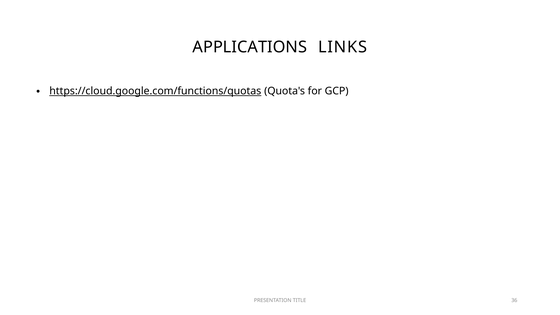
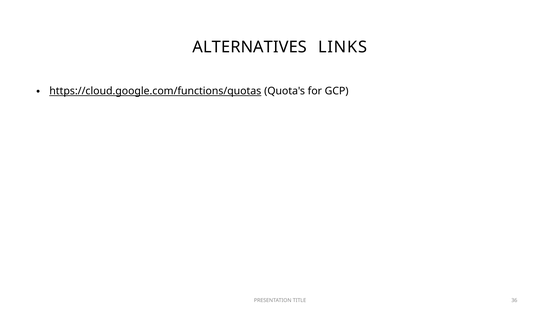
APPLICATIONS: APPLICATIONS -> ALTERNATIVES
